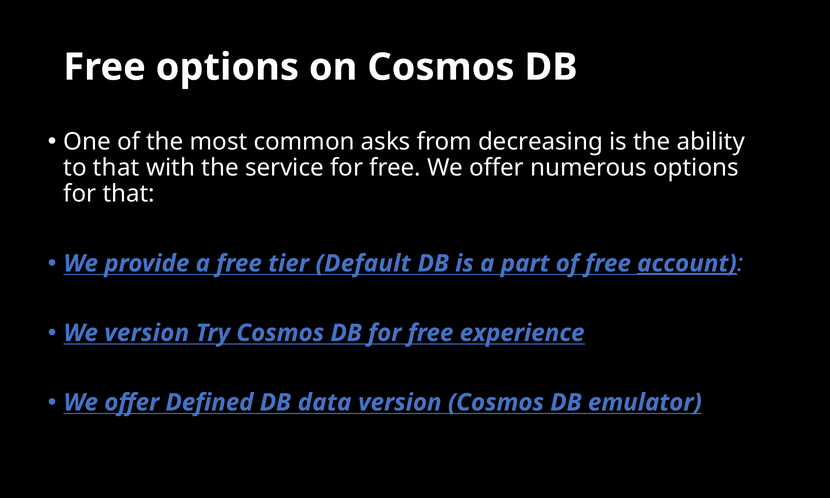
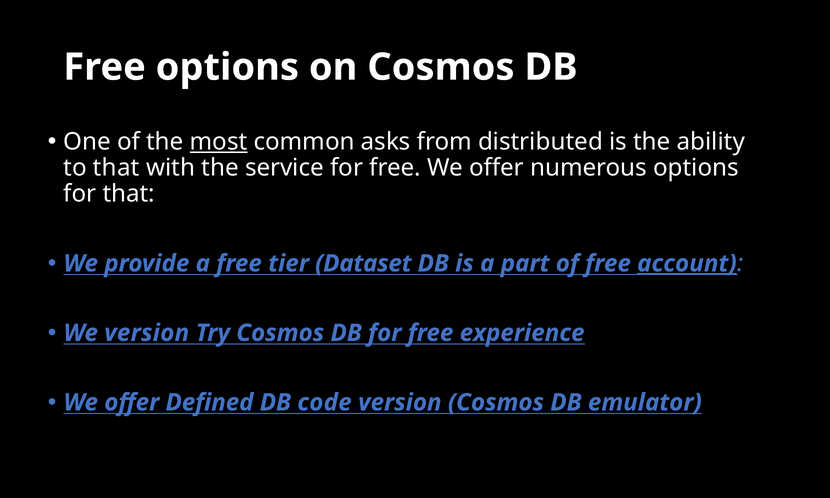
most underline: none -> present
decreasing: decreasing -> distributed
Default: Default -> Dataset
data: data -> code
